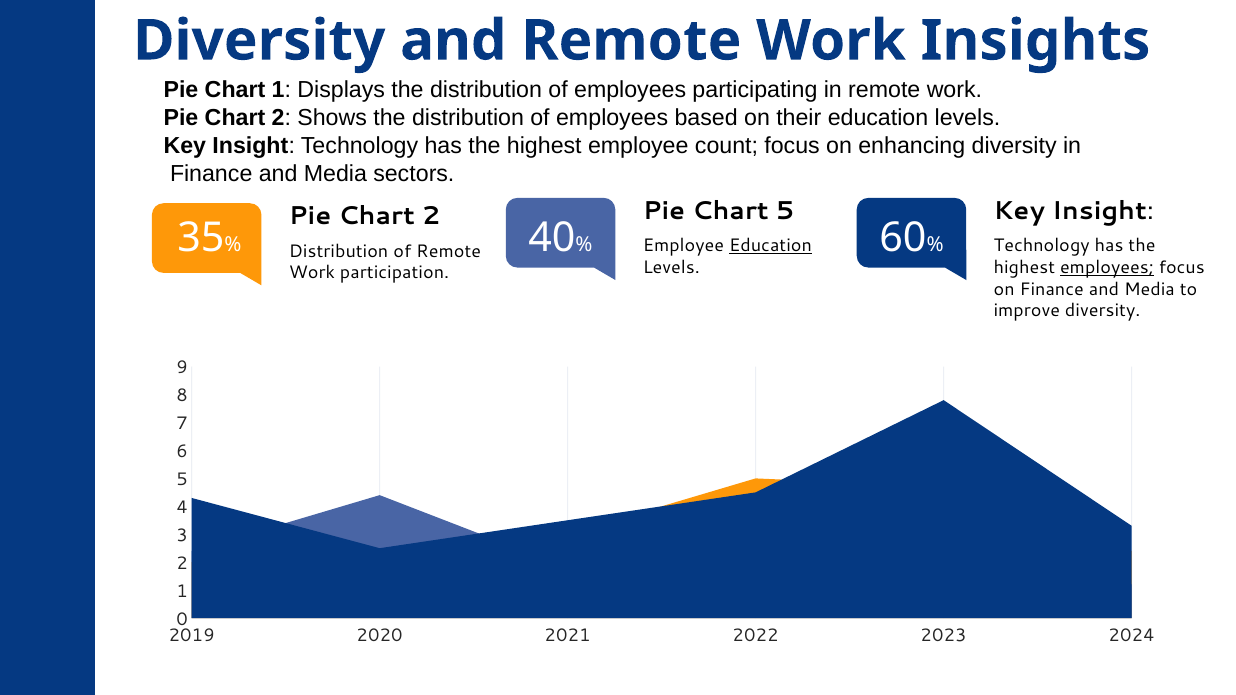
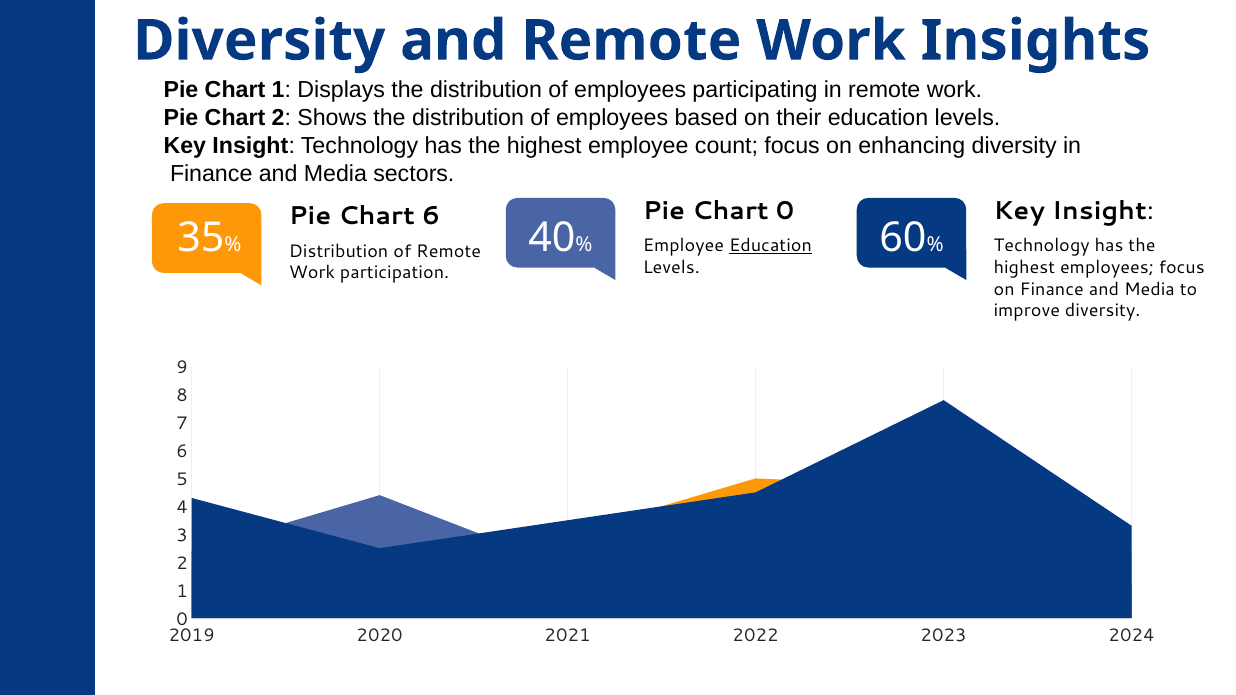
Chart 5: 5 -> 0
2 at (431, 216): 2 -> 6
employees at (1107, 268) underline: present -> none
